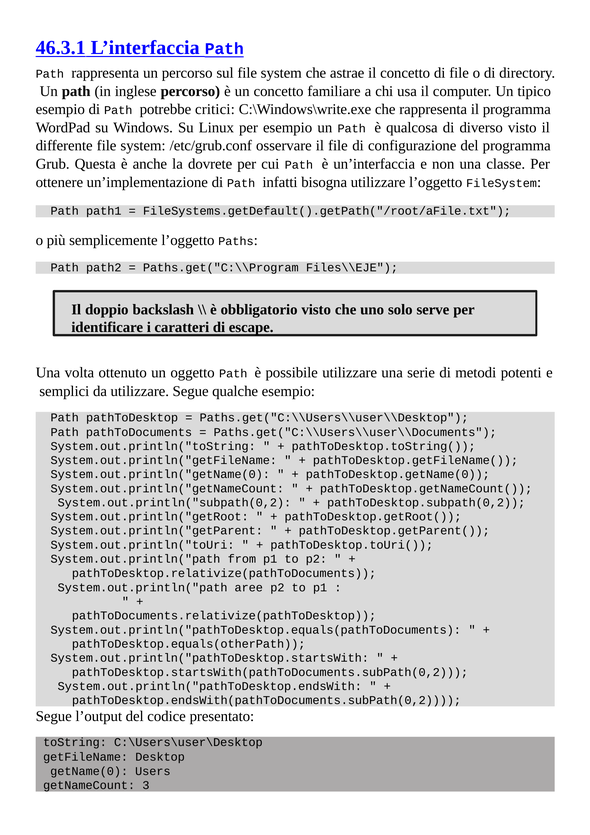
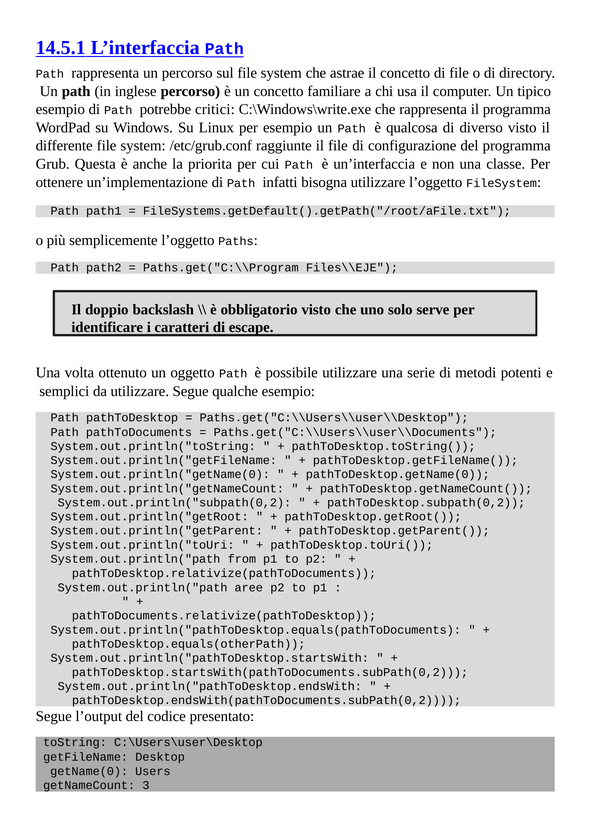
46.3.1: 46.3.1 -> 14.5.1
osservare: osservare -> raggiunte
dovrete: dovrete -> priorita
